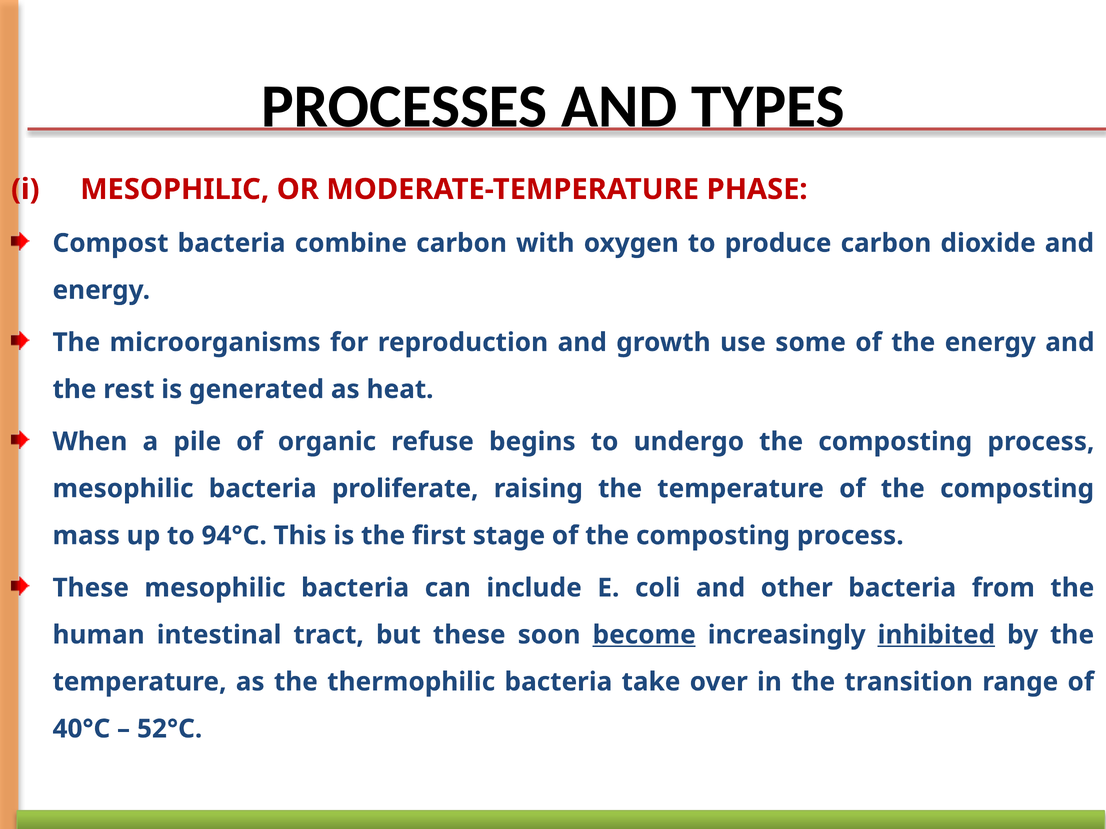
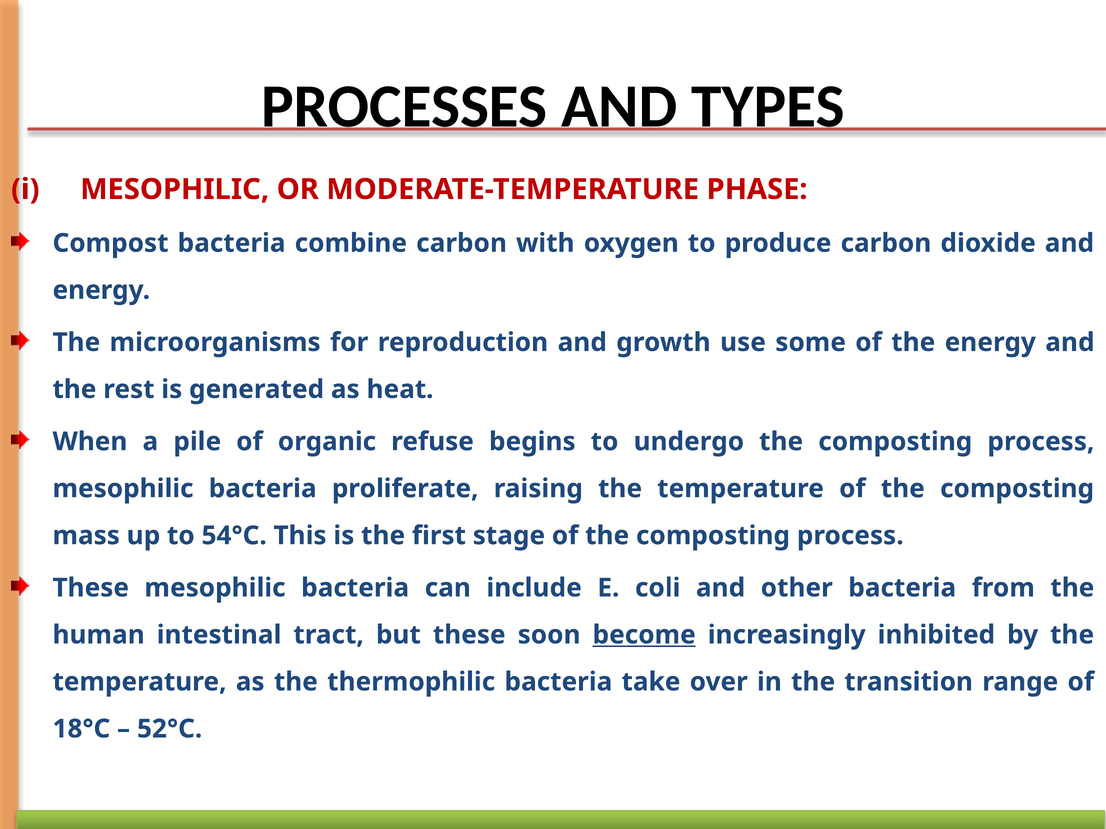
94°C: 94°C -> 54°C
inhibited underline: present -> none
40°C: 40°C -> 18°C
